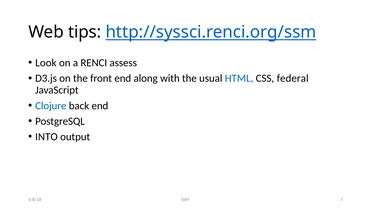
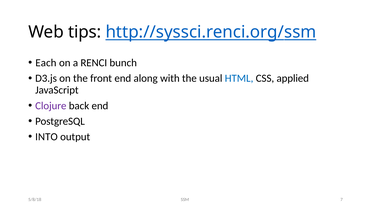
Look: Look -> Each
assess: assess -> bunch
federal: federal -> applied
Clojure colour: blue -> purple
